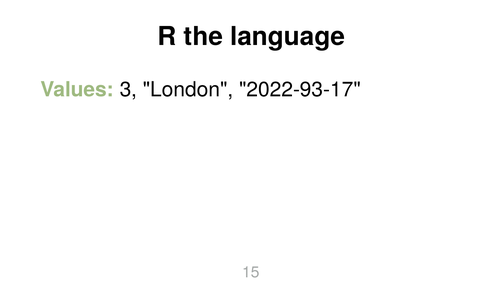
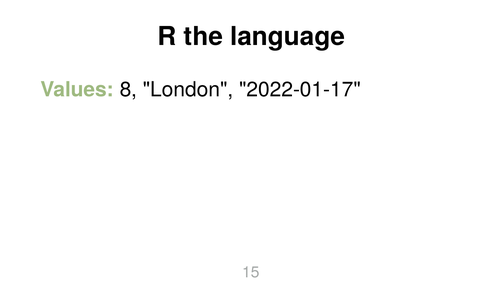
3: 3 -> 8
2022-93-17: 2022-93-17 -> 2022-01-17
